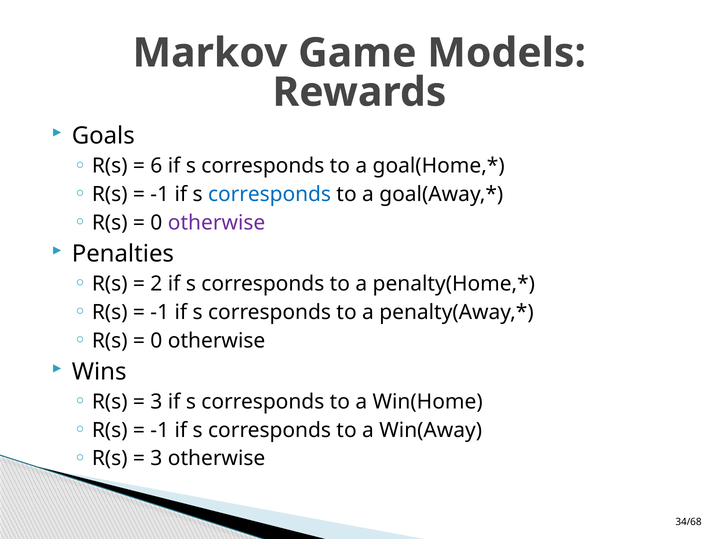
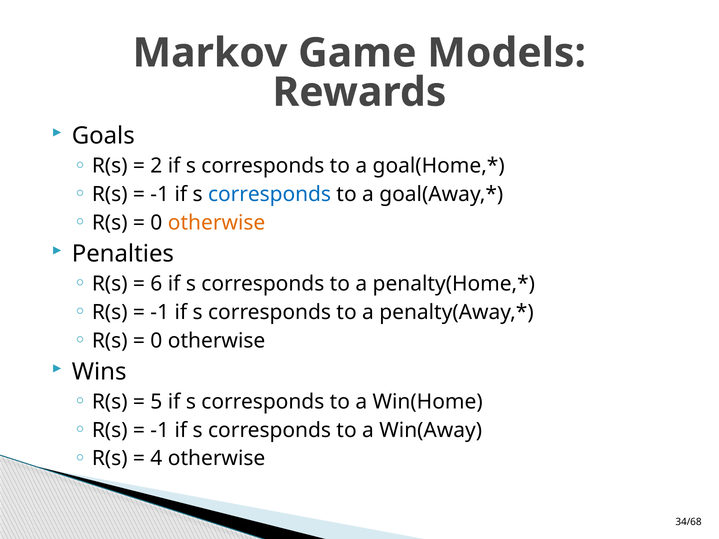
6: 6 -> 2
otherwise at (217, 223) colour: purple -> orange
2: 2 -> 6
3 at (156, 402): 3 -> 5
3 at (156, 459): 3 -> 4
